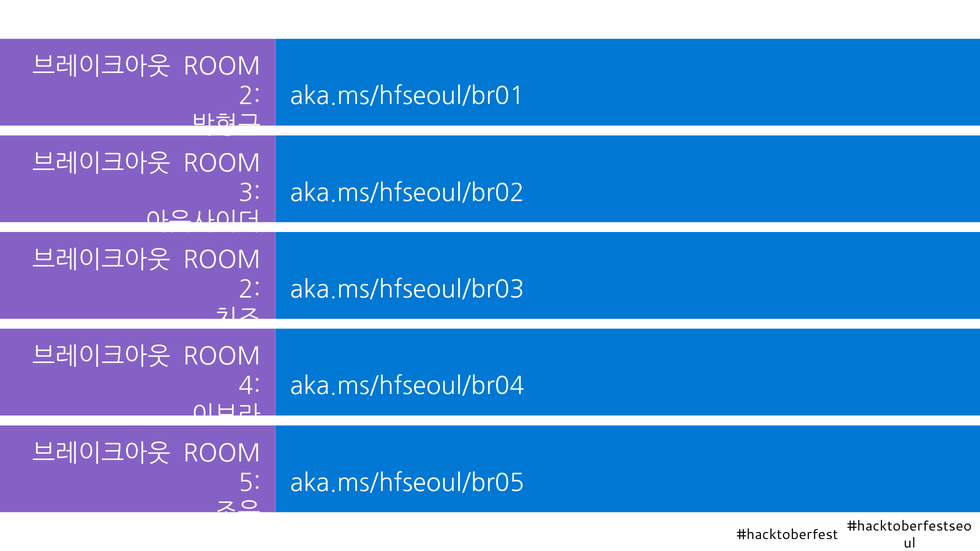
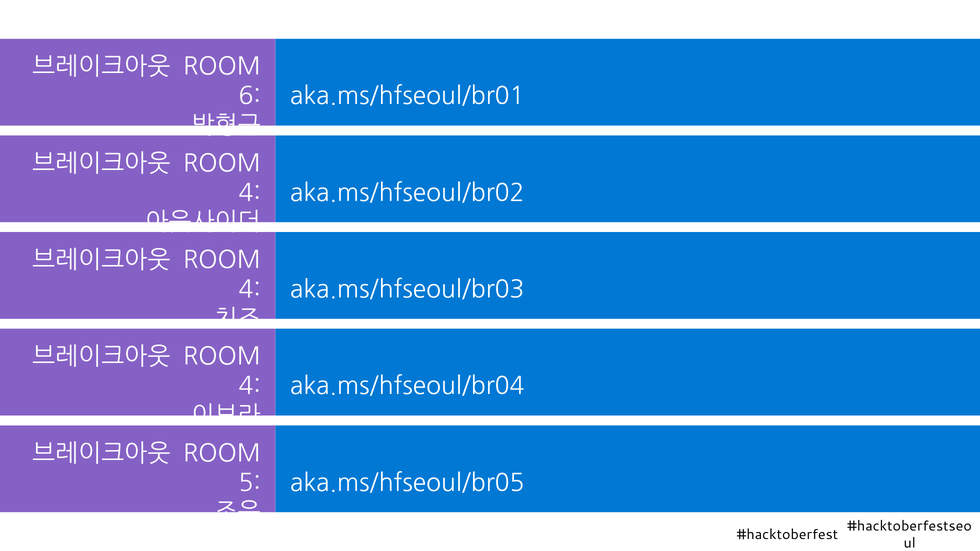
2 at (250, 96): 2 -> 6
3 at (250, 193): 3 -> 4
2 at (250, 290): 2 -> 4
